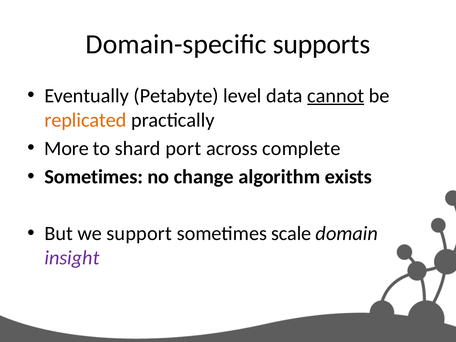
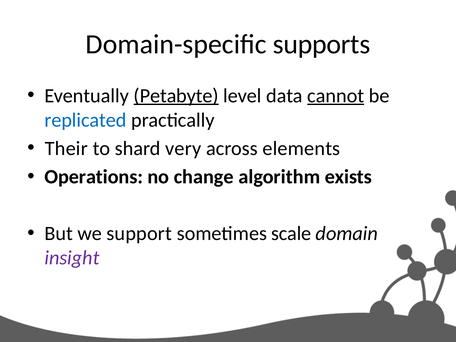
Petabyte underline: none -> present
replicated colour: orange -> blue
More: More -> Their
port: port -> very
complete: complete -> elements
Sometimes at (94, 177): Sometimes -> Operations
